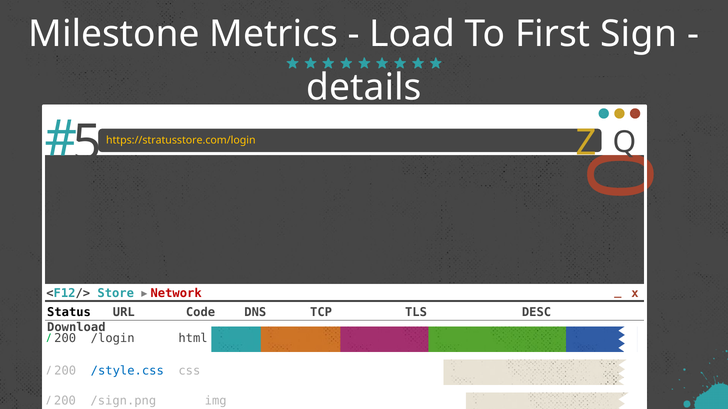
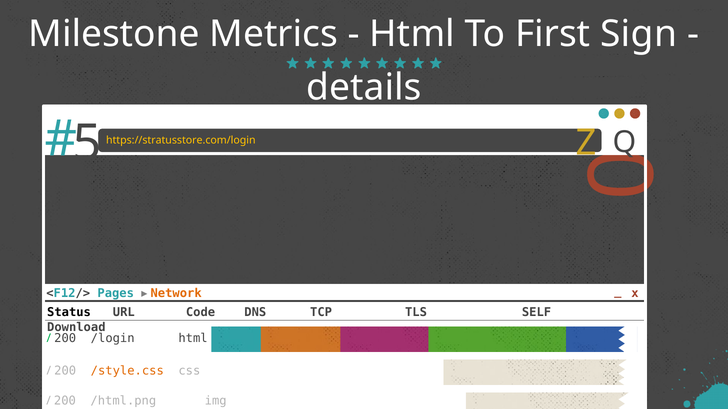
Load at (412, 34): Load -> Html
Store: Store -> Pages
Network colour: red -> orange
DESC: DESC -> SELF
/style.css colour: blue -> orange
/sign.png: /sign.png -> /html.png
